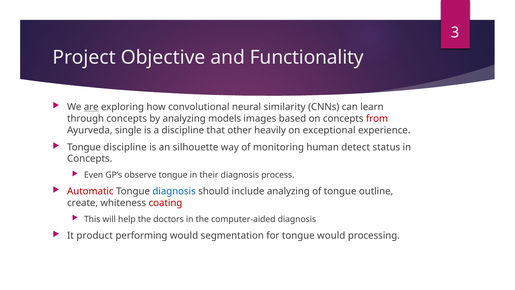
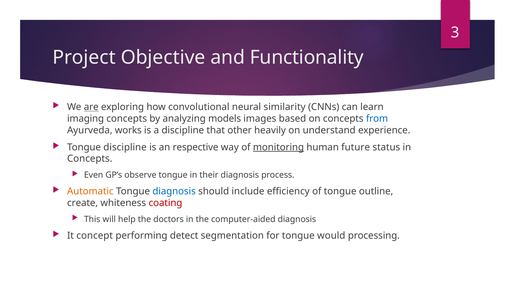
through: through -> imaging
from colour: red -> blue
single: single -> works
exceptional: exceptional -> understand
silhouette: silhouette -> respective
monitoring underline: none -> present
detect: detect -> future
Automatic colour: red -> orange
include analyzing: analyzing -> efficiency
product: product -> concept
performing would: would -> detect
